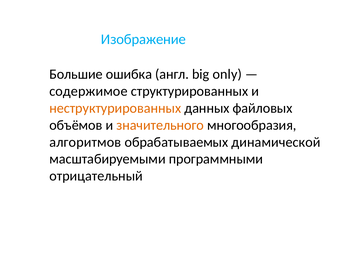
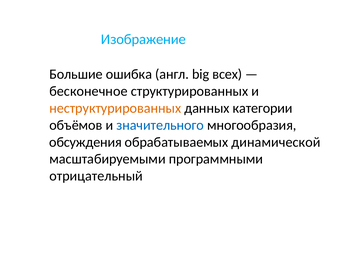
only: only -> всех
содержимое: содержимое -> бесконечное
файловых: файловых -> категории
значительного colour: orange -> blue
алгоритмов: алгоритмов -> обсуждения
